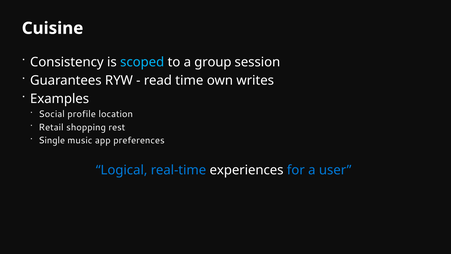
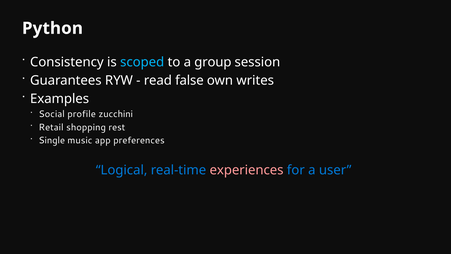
Cuisine: Cuisine -> Python
time: time -> false
location: location -> zucchini
experiences colour: white -> pink
